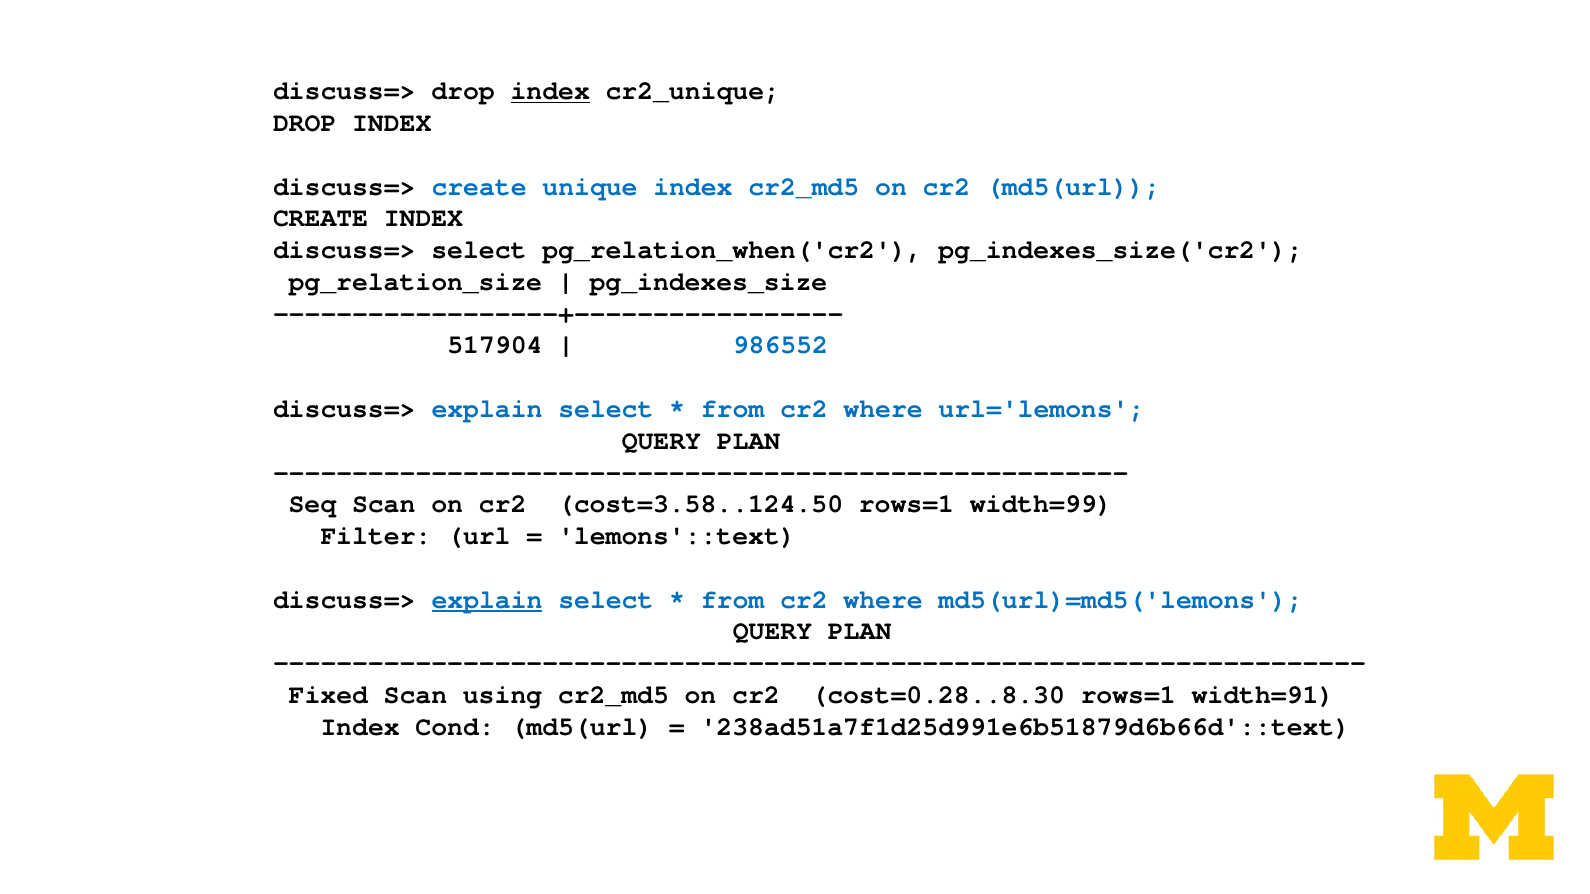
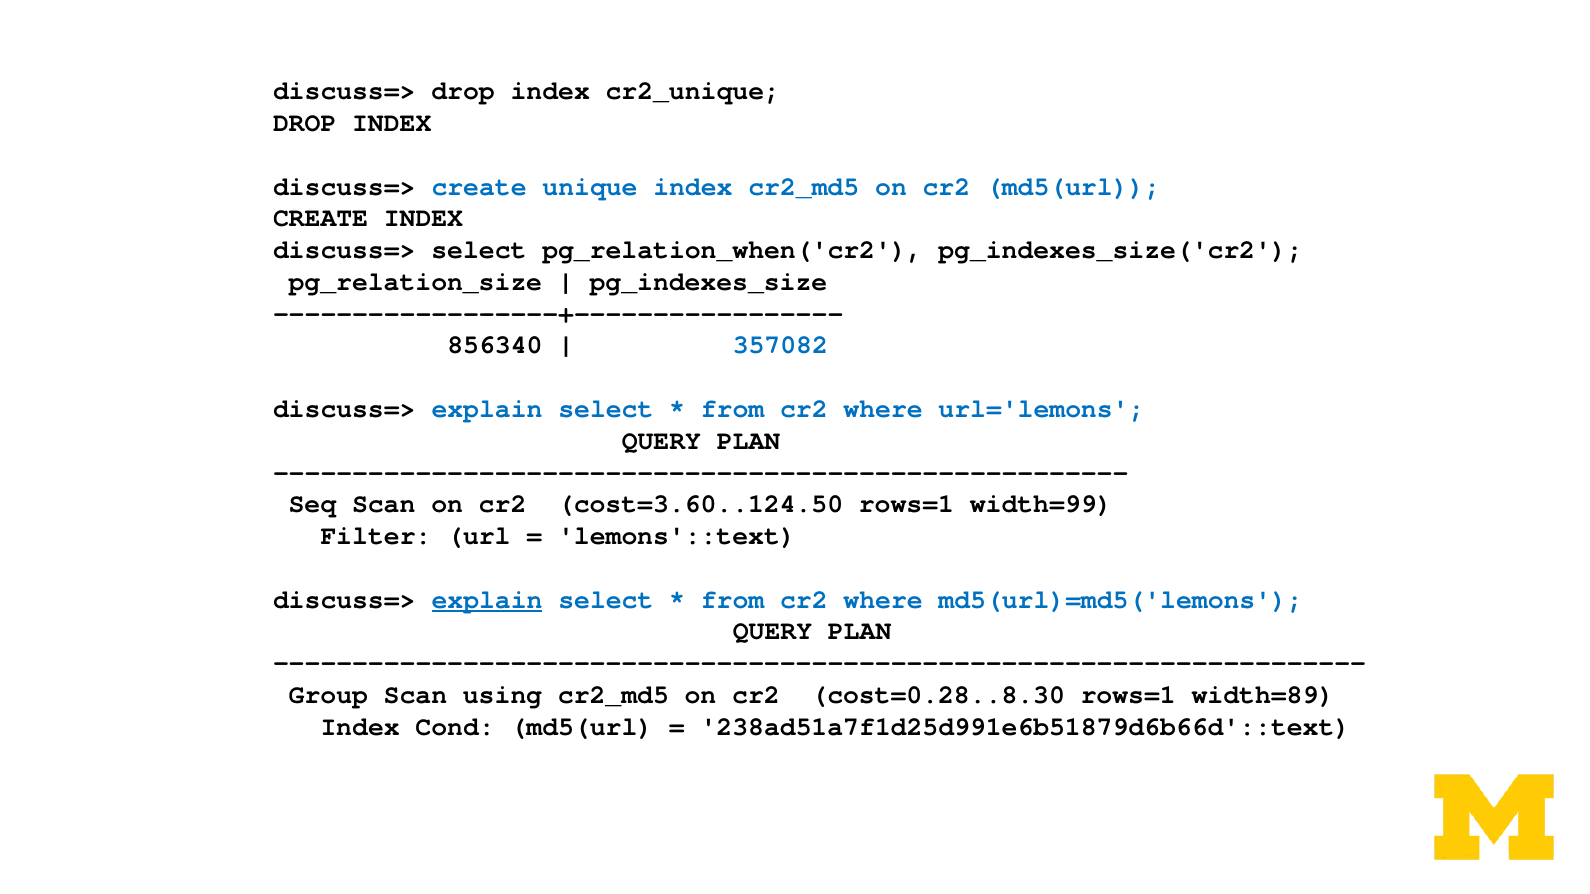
index at (550, 91) underline: present -> none
517904: 517904 -> 856340
986552: 986552 -> 357082
cost=3.58..124.50: cost=3.58..124.50 -> cost=3.60..124.50
Fixed: Fixed -> Group
width=91: width=91 -> width=89
